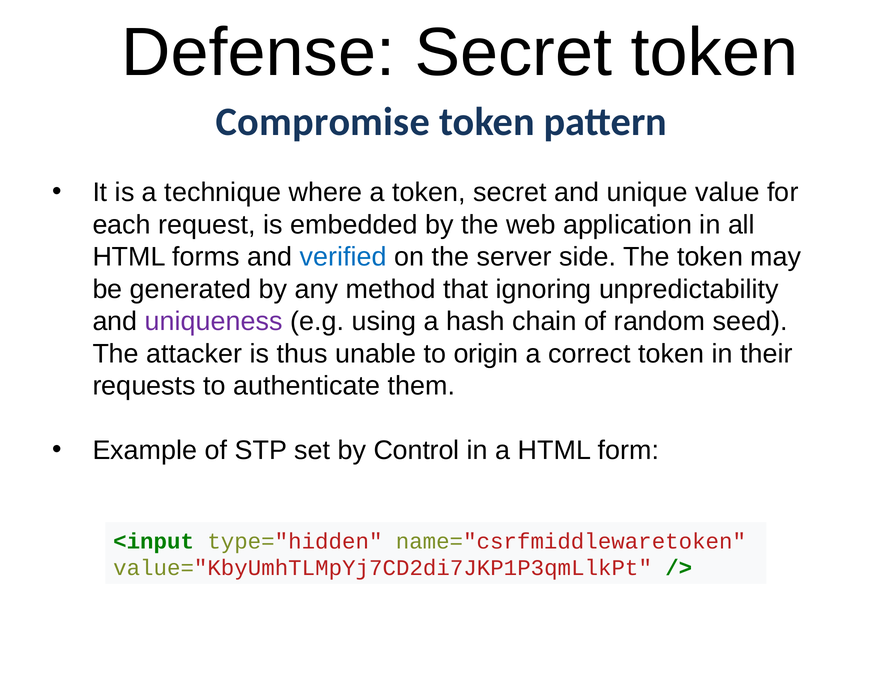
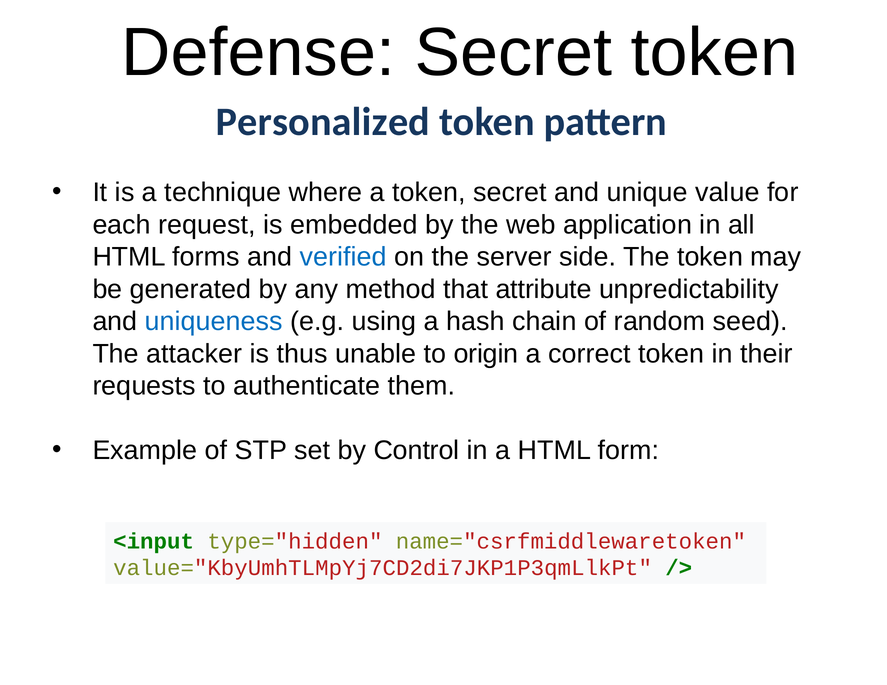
Compromise: Compromise -> Personalized
ignoring: ignoring -> attribute
uniqueness colour: purple -> blue
